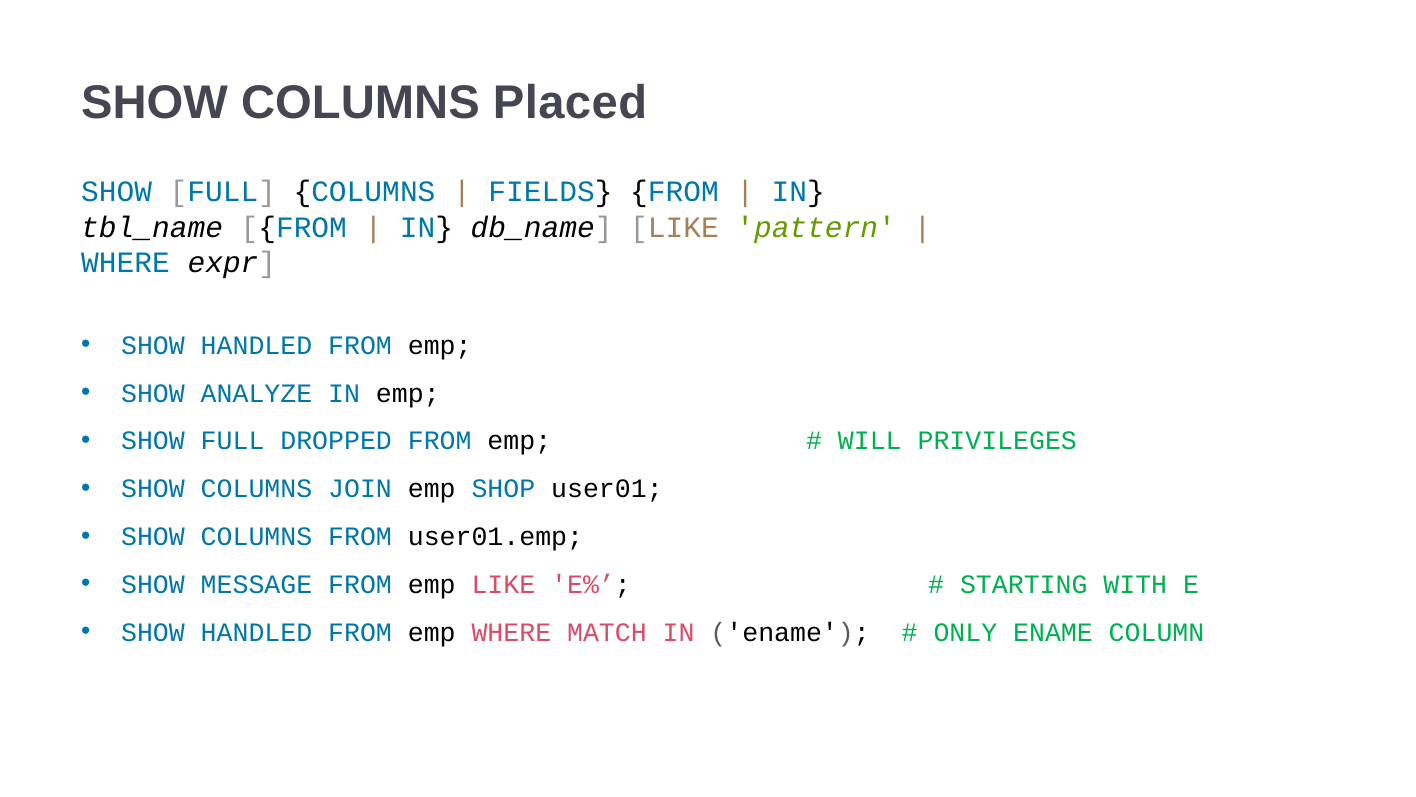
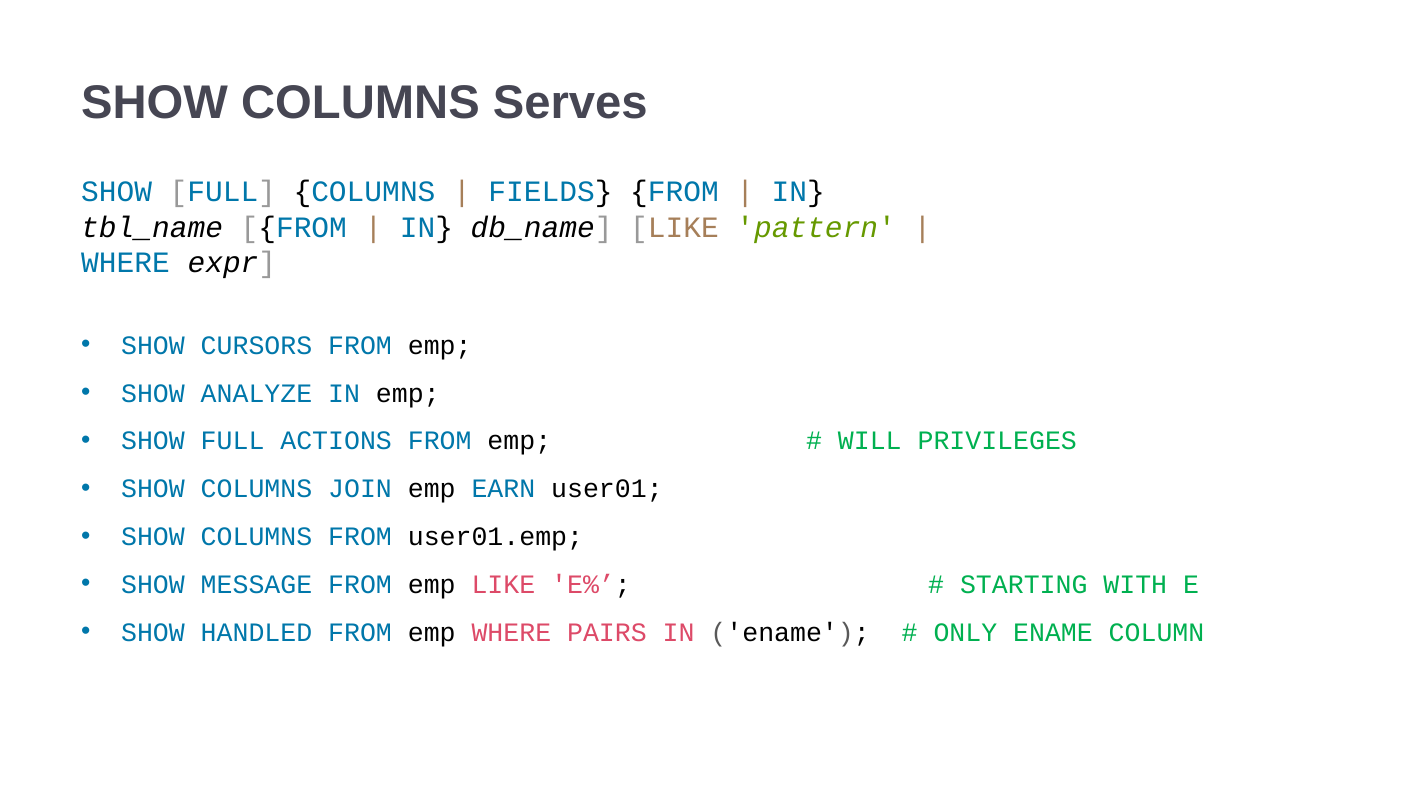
Placed: Placed -> Serves
HANDLED at (256, 345): HANDLED -> CURSORS
DROPPED: DROPPED -> ACTIONS
SHOP: SHOP -> EARN
MATCH: MATCH -> PAIRS
